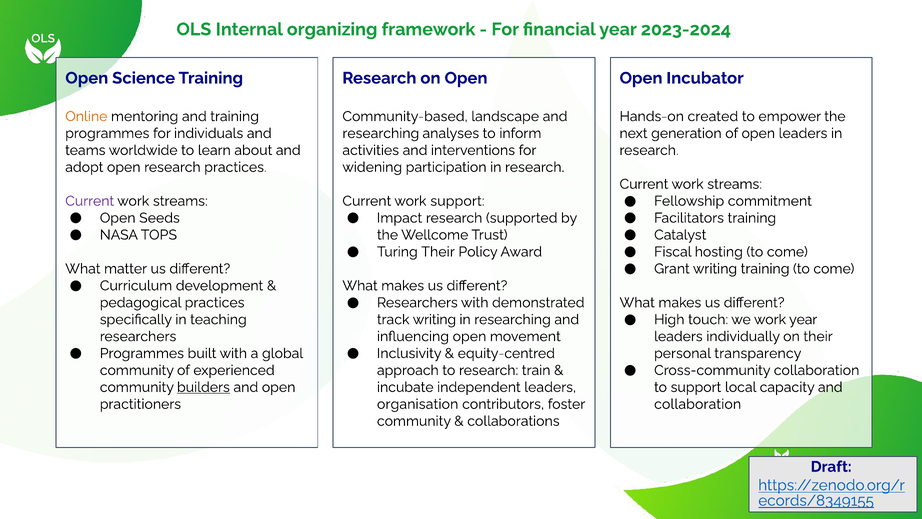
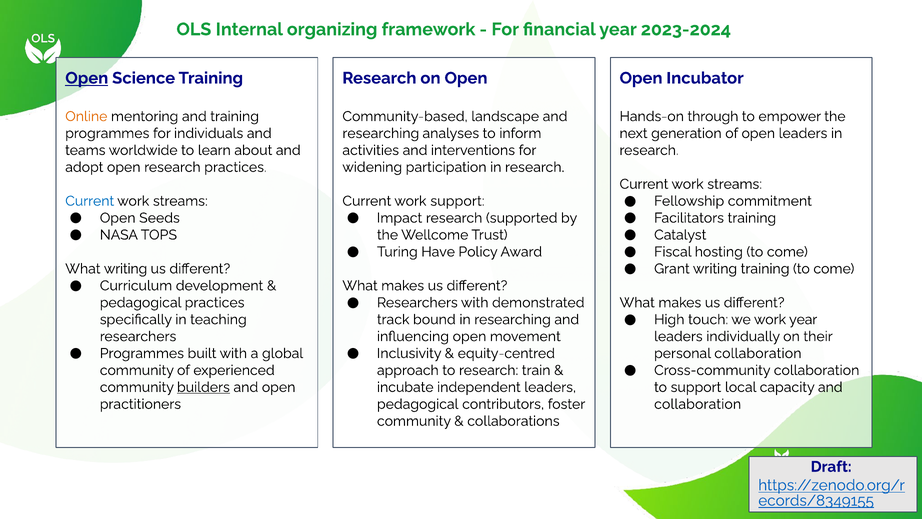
Open at (87, 78) underline: none -> present
created: created -> through
Current at (90, 201) colour: purple -> blue
Turing Their: Their -> Have
What matter: matter -> writing
track writing: writing -> bound
personal transparency: transparency -> collaboration
organisation at (418, 404): organisation -> pedagogical
